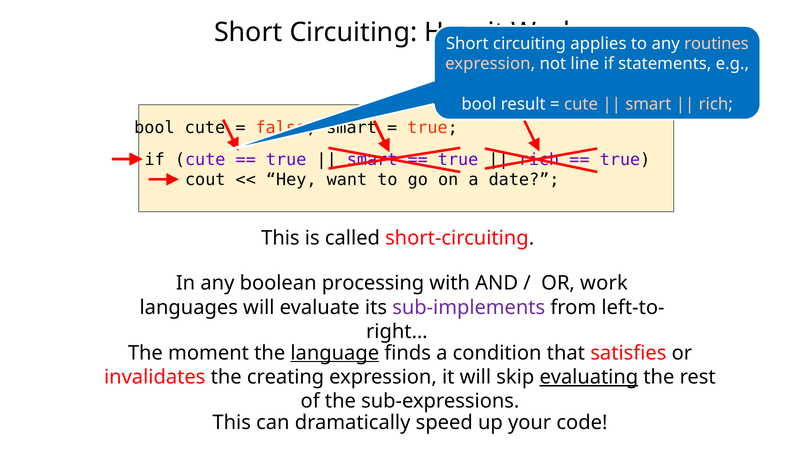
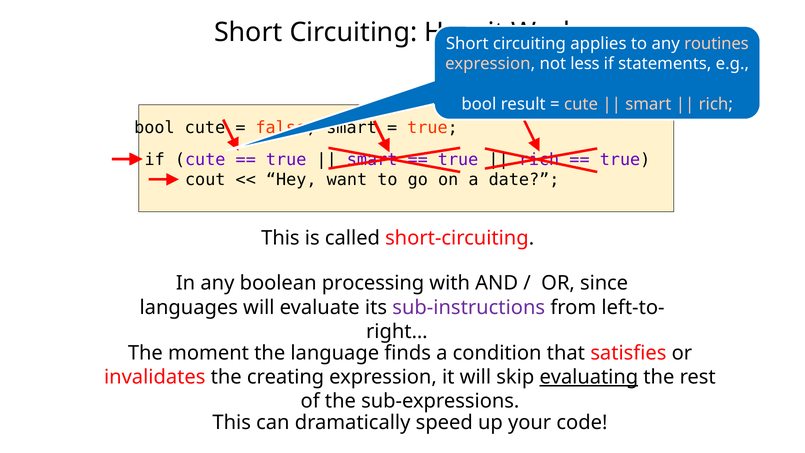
line: line -> less
work: work -> since
sub-implements: sub-implements -> sub-instructions
language underline: present -> none
